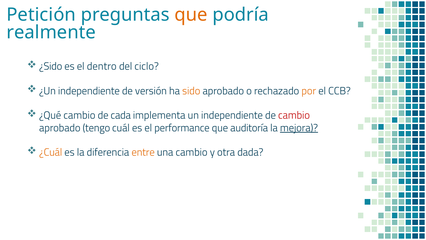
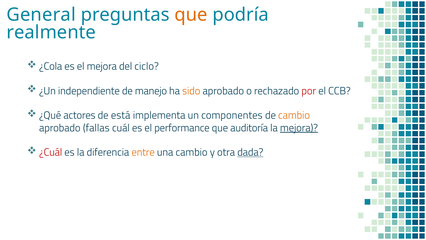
Petición: Petición -> General
¿Sido: ¿Sido -> ¿Cola
el dentro: dentro -> mejora
versión: versión -> manejo
por colour: orange -> red
¿Qué cambio: cambio -> actores
cada: cada -> está
un independiente: independiente -> componentes
cambio at (294, 115) colour: red -> orange
tengo: tengo -> fallas
¿Cuál colour: orange -> red
dada underline: none -> present
